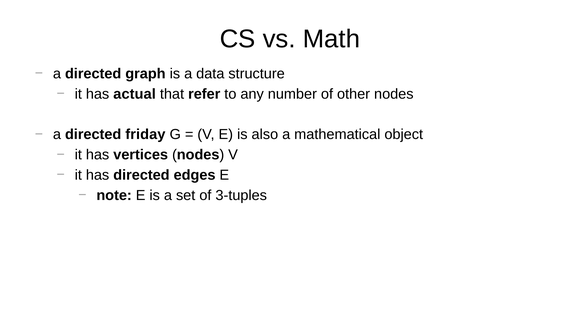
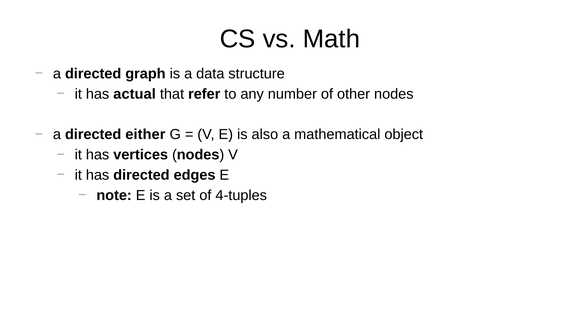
friday: friday -> either
3-tuples: 3-tuples -> 4-tuples
